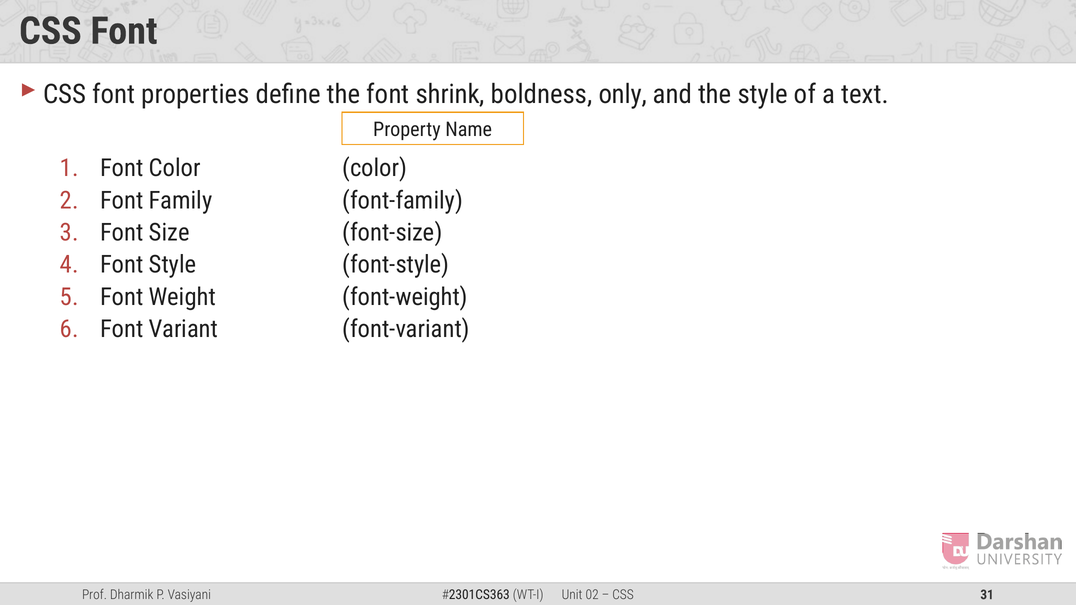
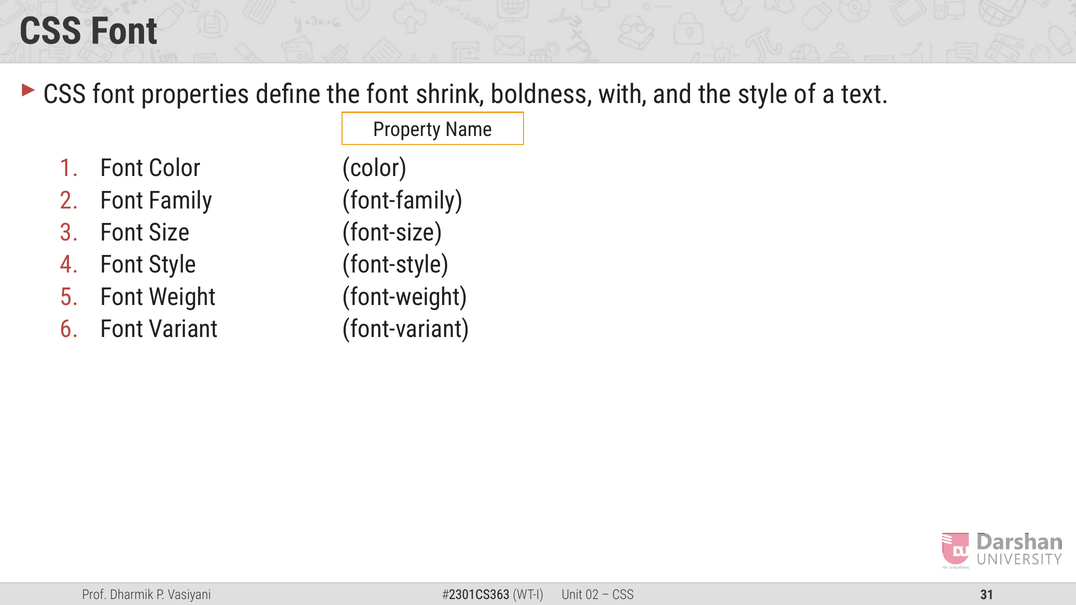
only: only -> with
